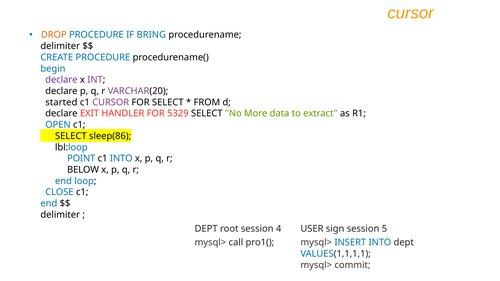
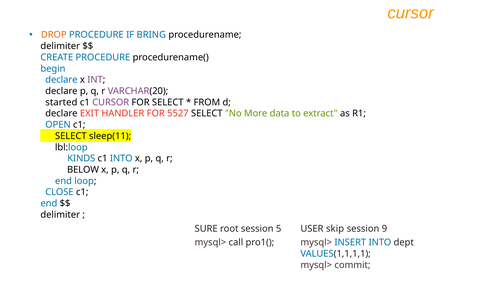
declare at (61, 80) colour: purple -> blue
5329: 5329 -> 5527
sleep(86: sleep(86 -> sleep(11
POINT: POINT -> KINDS
DEPT at (206, 229): DEPT -> SURE
4: 4 -> 5
sign: sign -> skip
5: 5 -> 9
